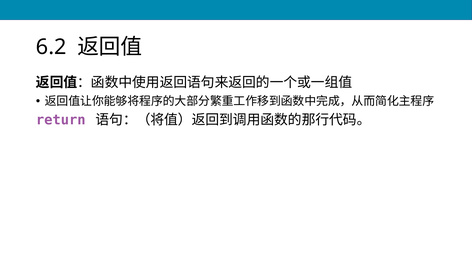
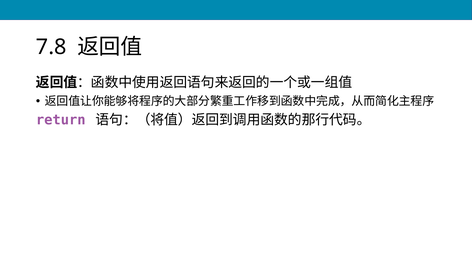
6.2: 6.2 -> 7.8
